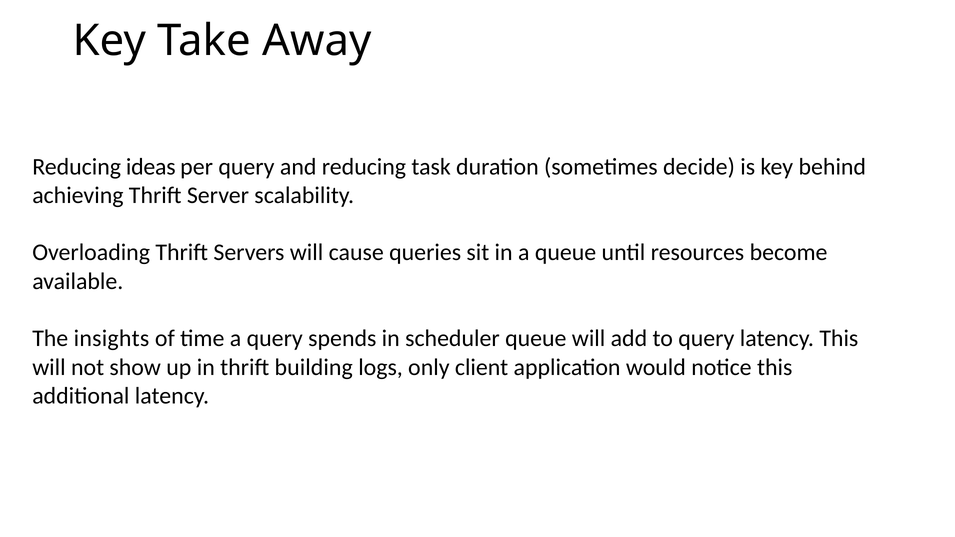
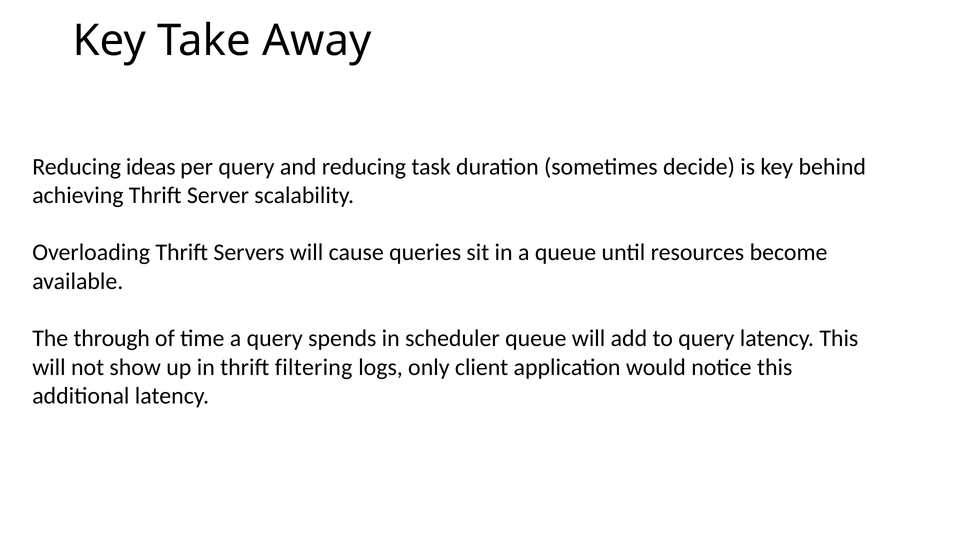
insights: insights -> through
building: building -> filtering
